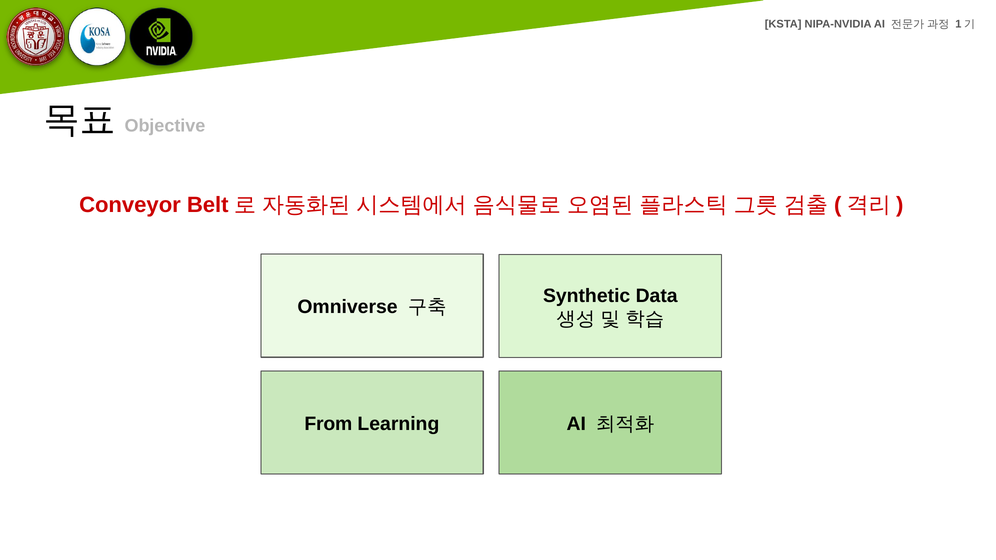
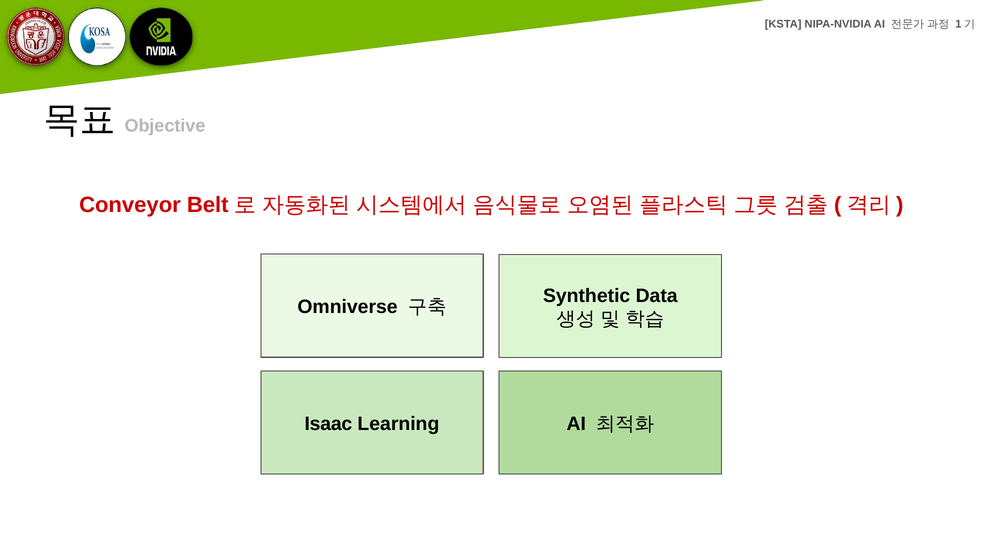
From: From -> Isaac
